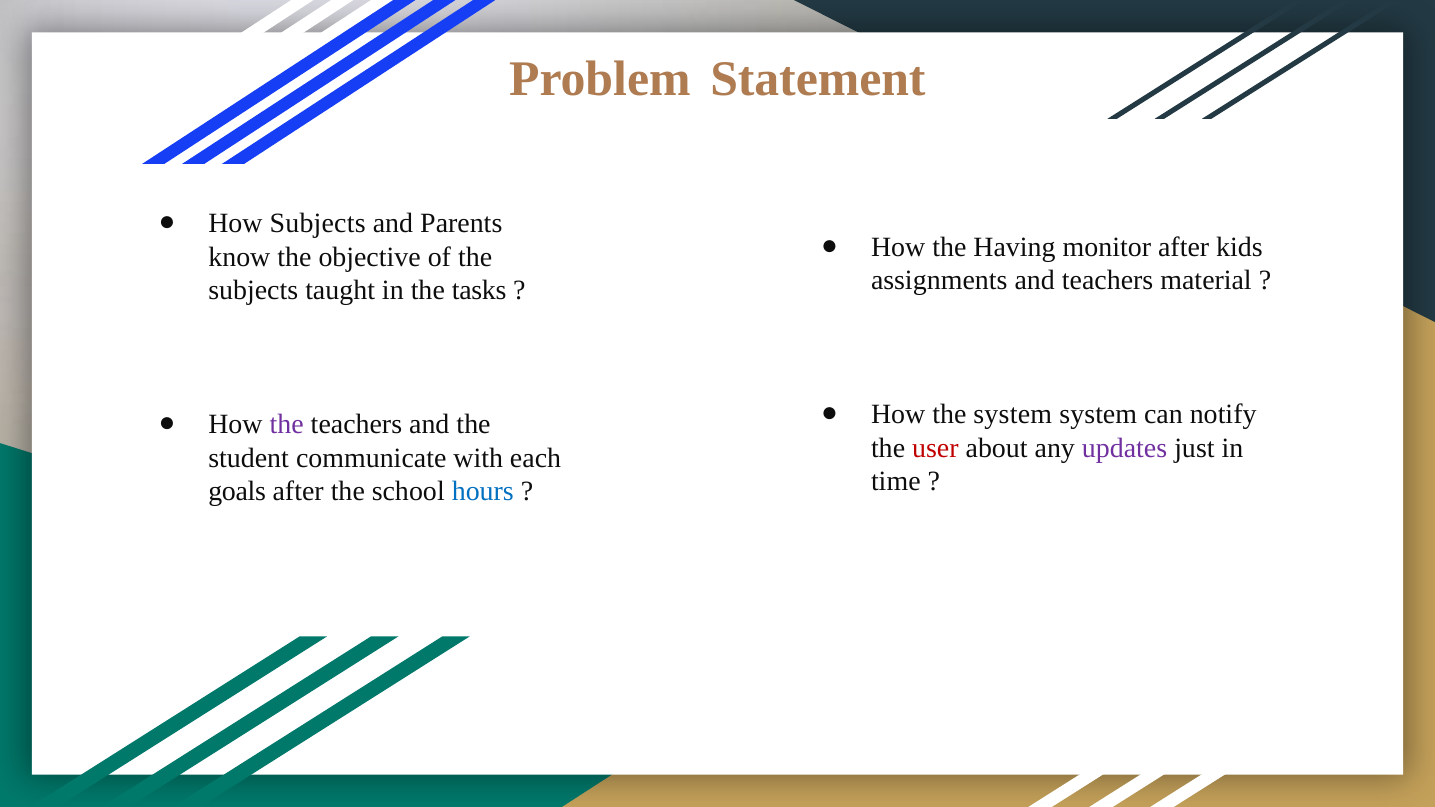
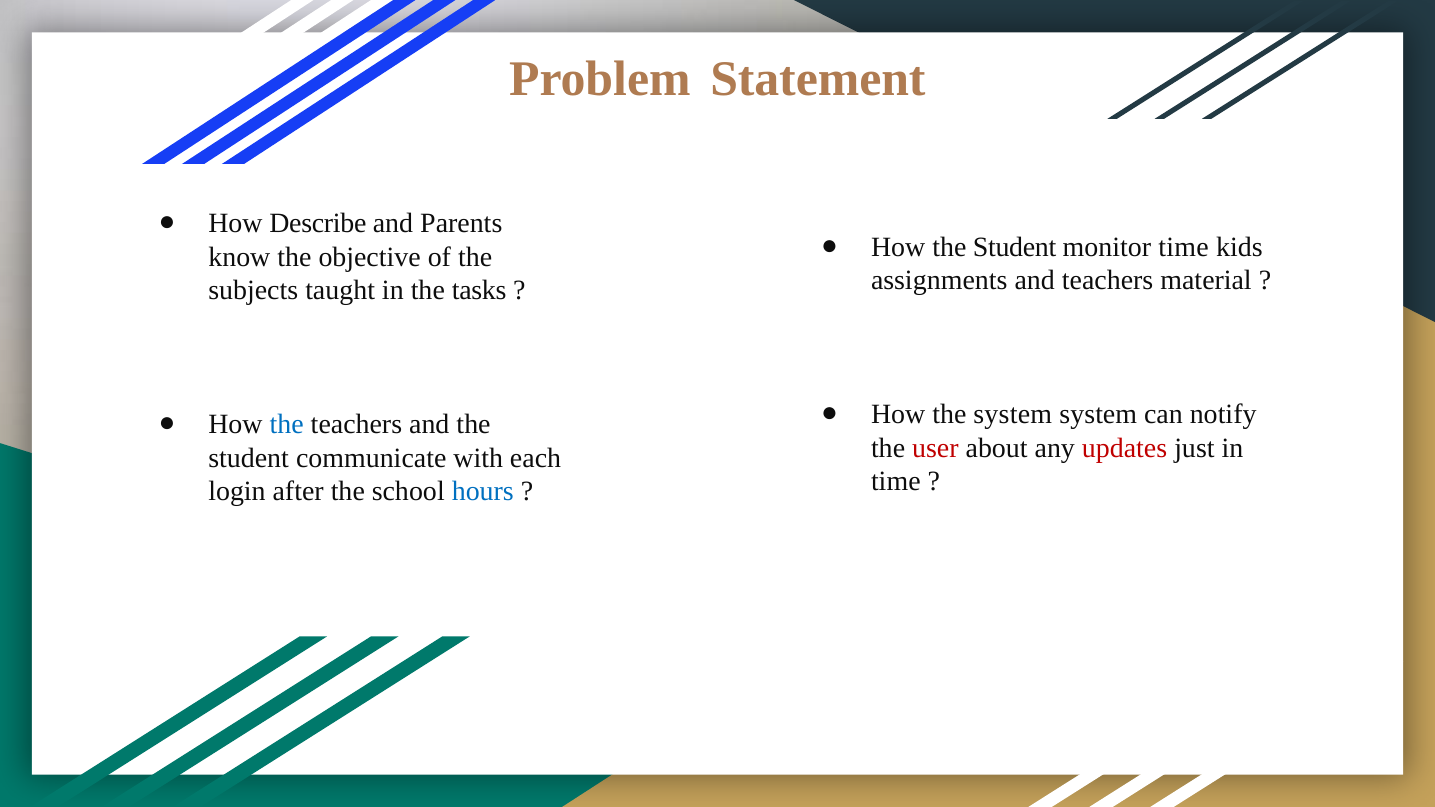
How Subjects: Subjects -> Describe
How the Having: Having -> Student
monitor after: after -> time
the at (287, 425) colour: purple -> blue
updates colour: purple -> red
goals: goals -> login
